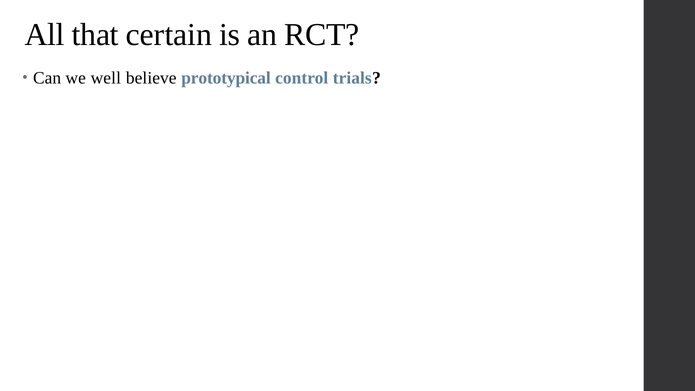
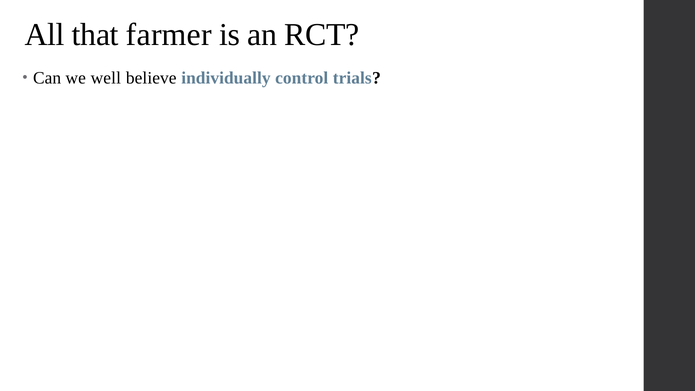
certain: certain -> farmer
prototypical: prototypical -> individually
